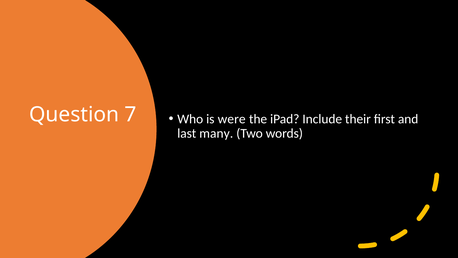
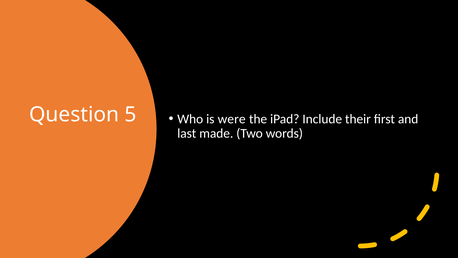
7: 7 -> 5
many: many -> made
